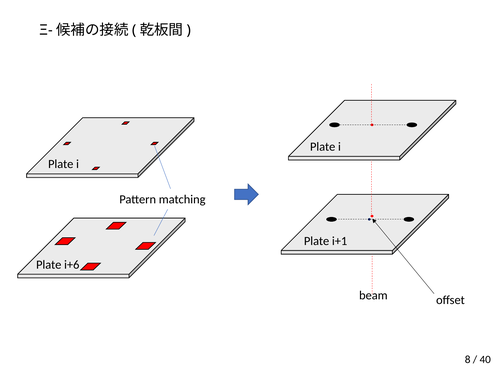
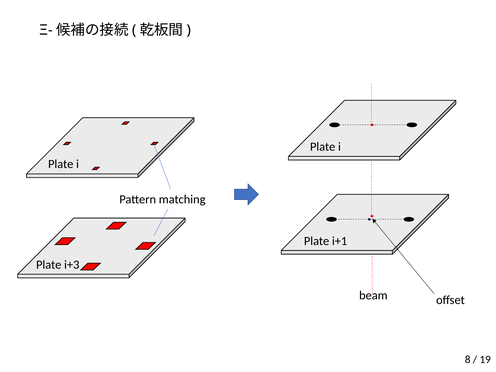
i+6: i+6 -> i+3
40: 40 -> 19
